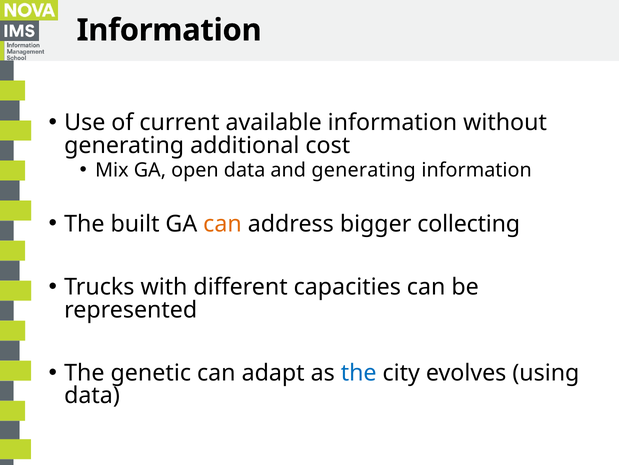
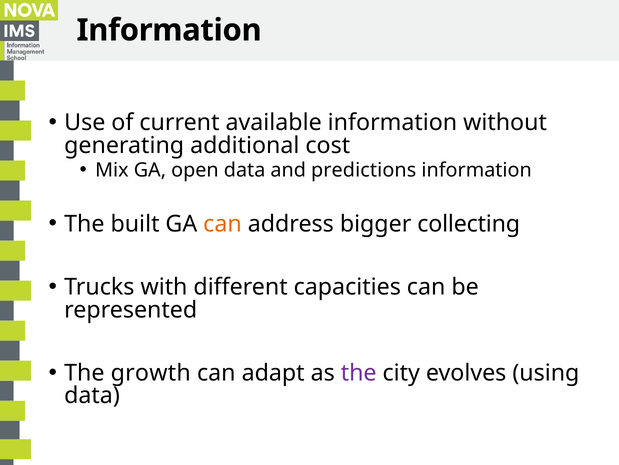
and generating: generating -> predictions
genetic: genetic -> growth
the at (359, 373) colour: blue -> purple
